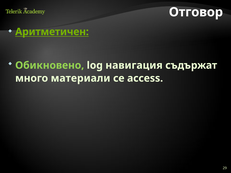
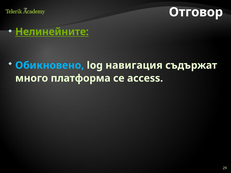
Аритметичен: Аритметичен -> Нелинейните
Обикновено colour: light green -> light blue
материали: материали -> платформа
